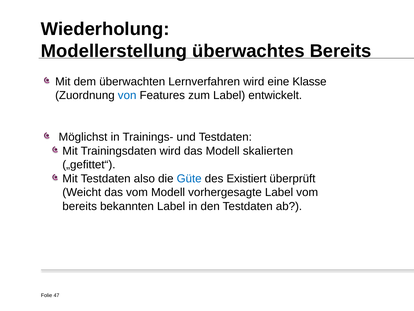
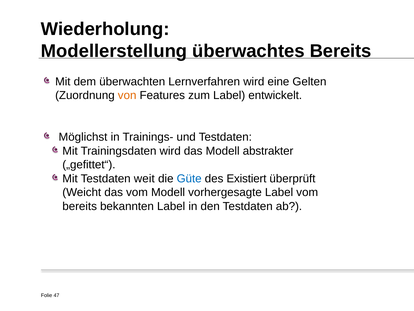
Klasse: Klasse -> Gelten
von colour: blue -> orange
skalierten: skalierten -> abstrakter
also: also -> weit
